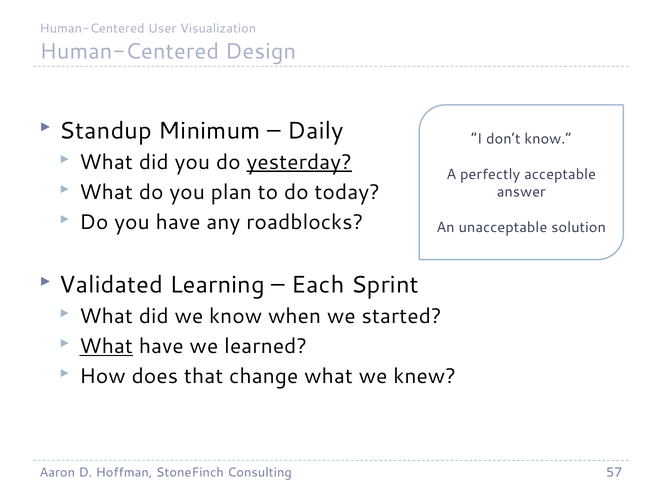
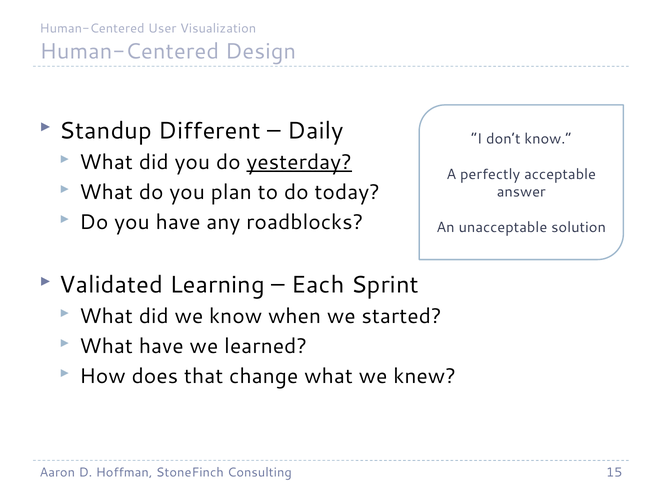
Minimum: Minimum -> Different
What at (106, 346) underline: present -> none
57: 57 -> 15
